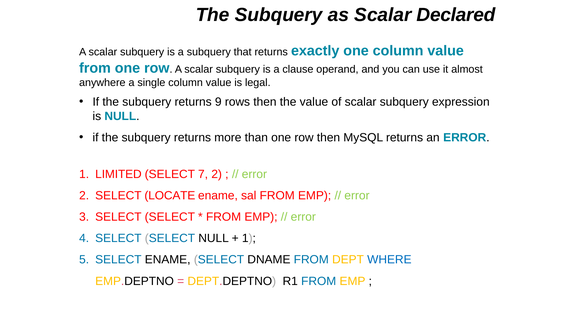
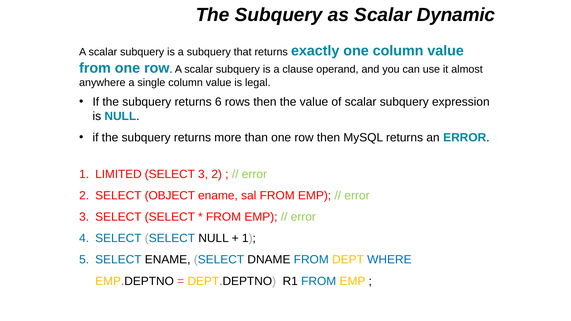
Declared: Declared -> Dynamic
9: 9 -> 6
SELECT 7: 7 -> 3
LOCATE: LOCATE -> OBJECT
